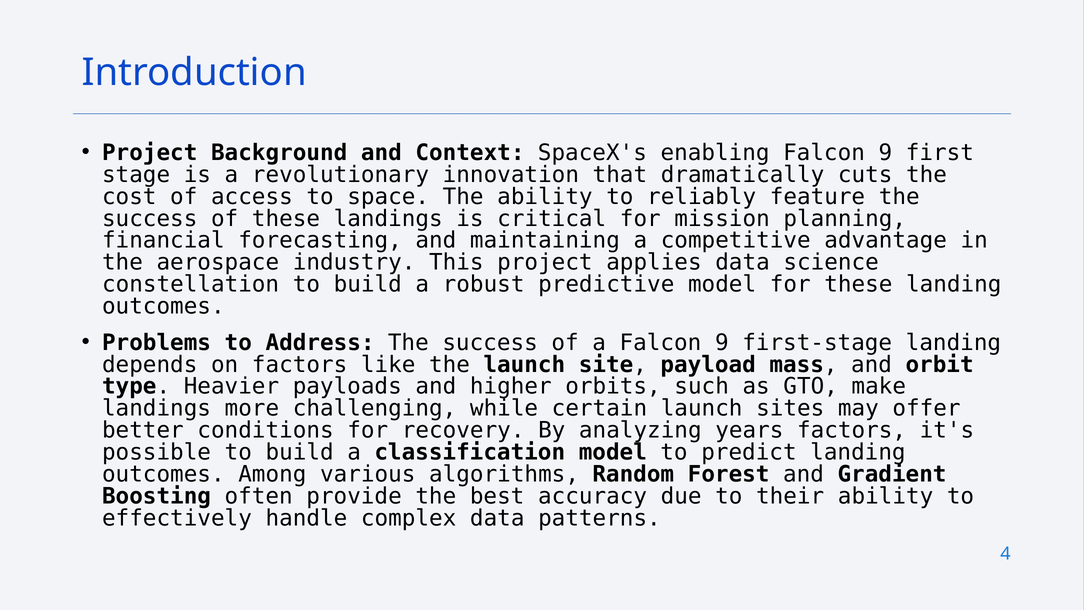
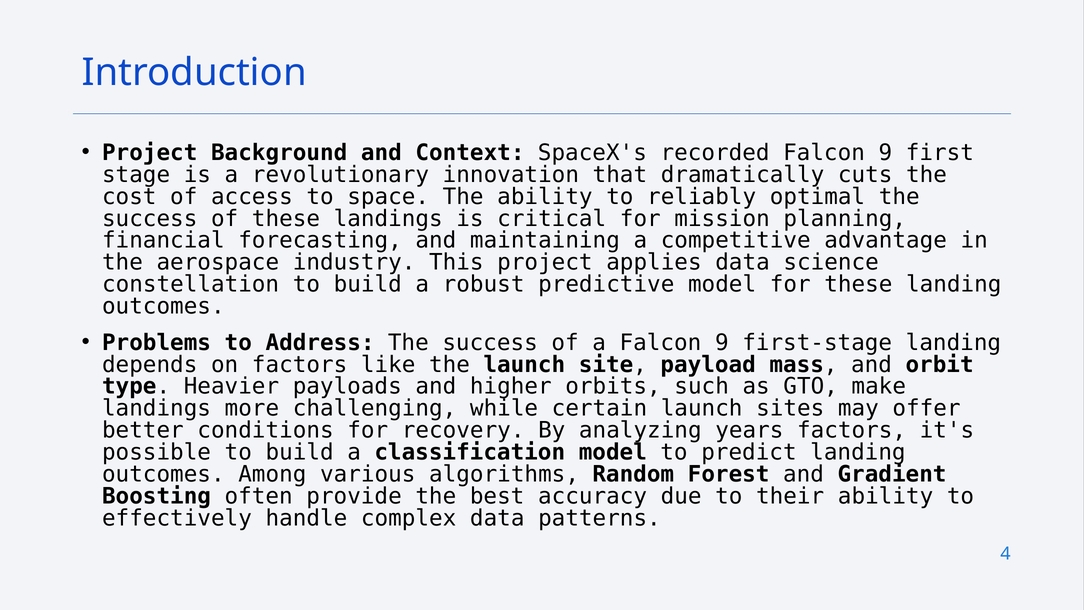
enabling: enabling -> recorded
feature: feature -> optimal
